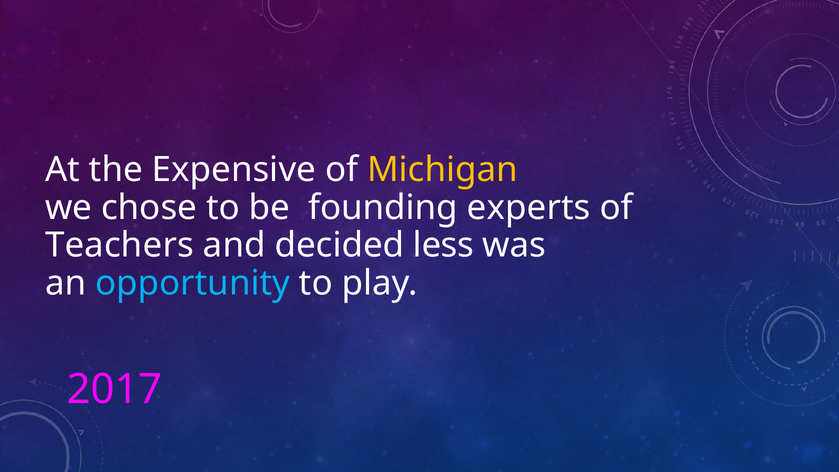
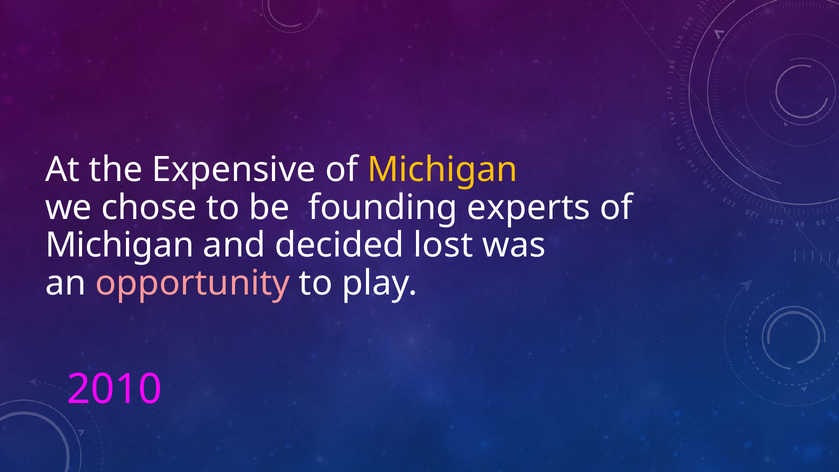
Teachers at (119, 245): Teachers -> Michigan
less: less -> lost
opportunity colour: light blue -> pink
2017: 2017 -> 2010
